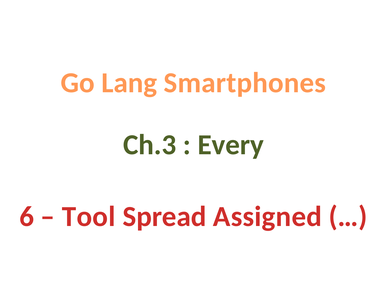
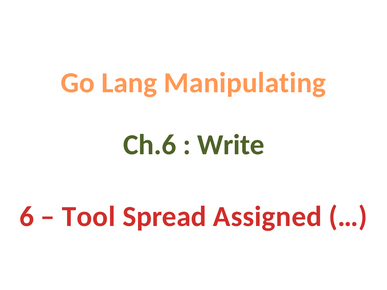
Smartphones: Smartphones -> Manipulating
Ch.3: Ch.3 -> Ch.6
Every: Every -> Write
